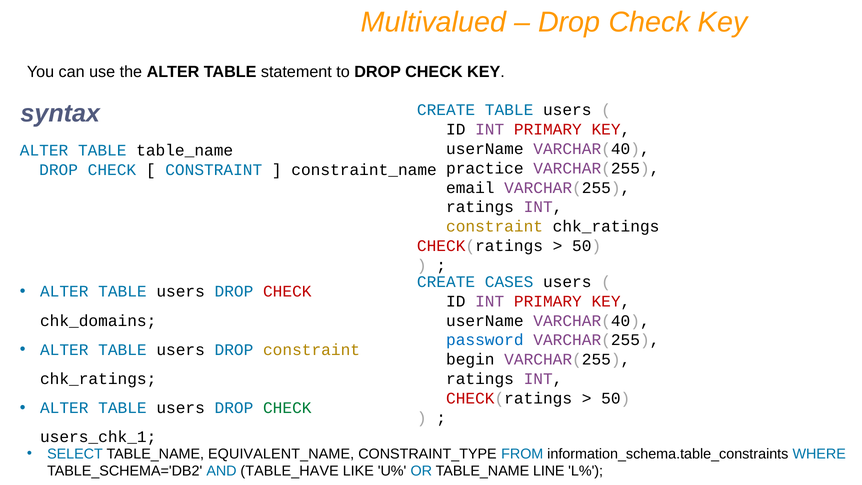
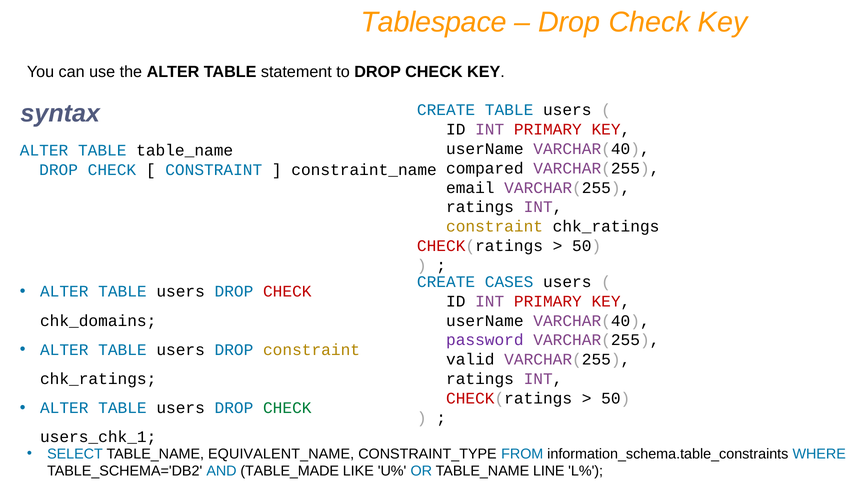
Multivalued: Multivalued -> Tablespace
practice: practice -> compared
password colour: blue -> purple
begin: begin -> valid
TABLE_HAVE: TABLE_HAVE -> TABLE_MADE
